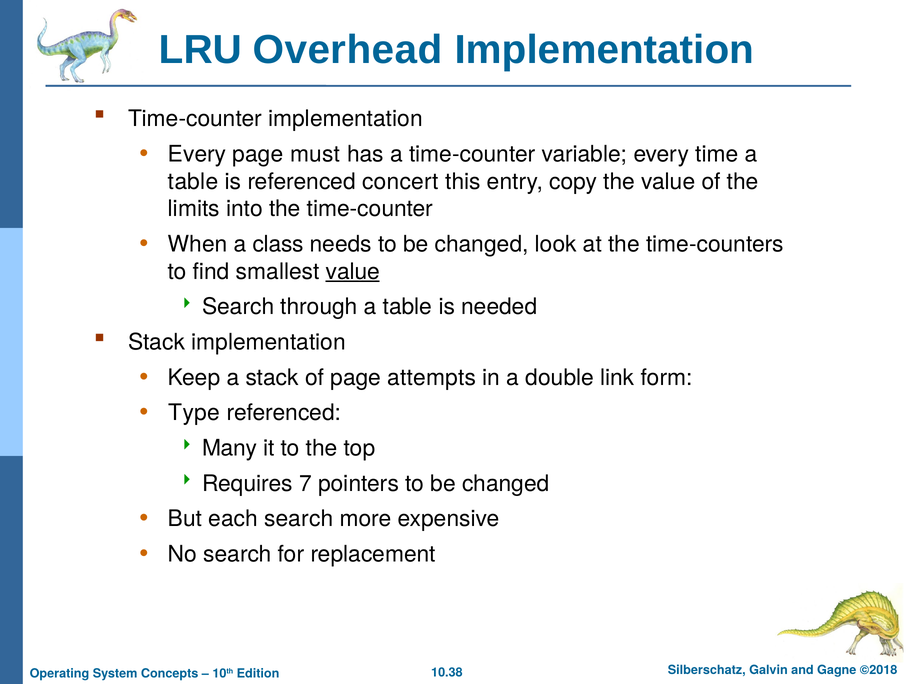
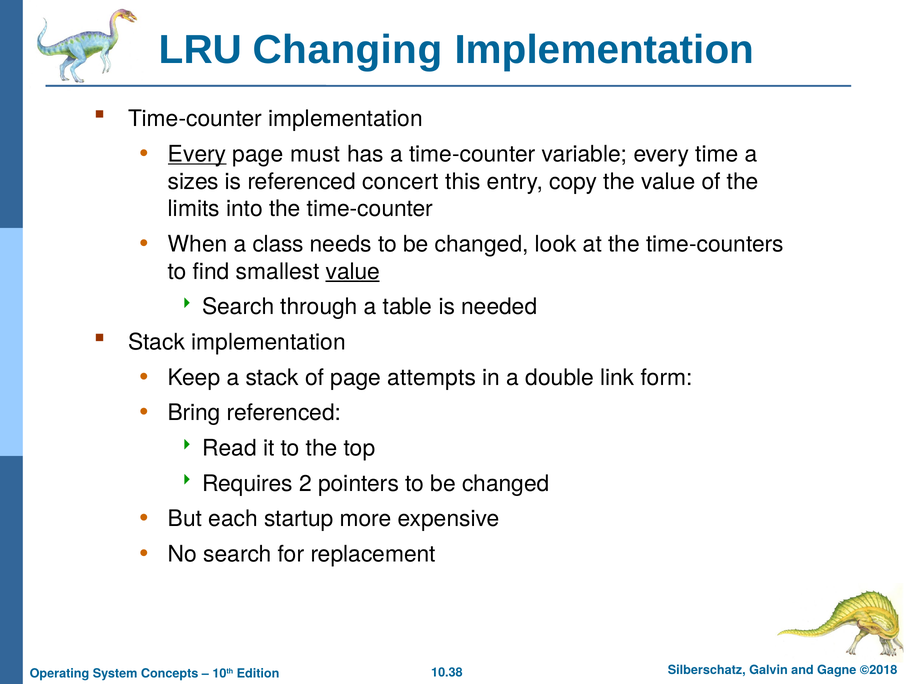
Overhead: Overhead -> Changing
Every at (197, 154) underline: none -> present
table at (193, 182): table -> sizes
Type: Type -> Bring
Many: Many -> Read
7: 7 -> 2
each search: search -> startup
